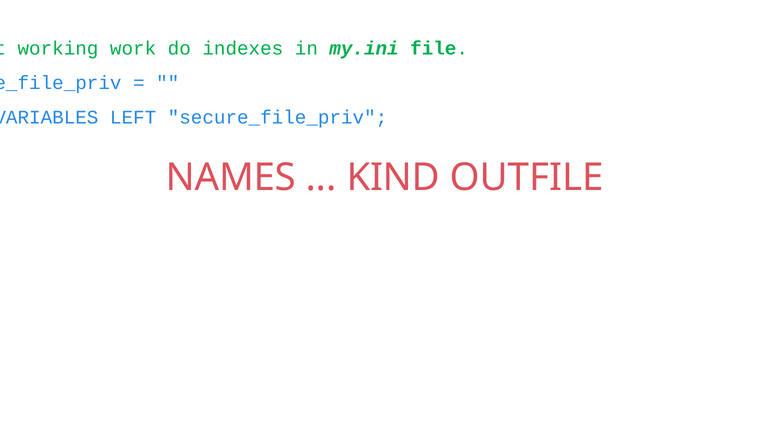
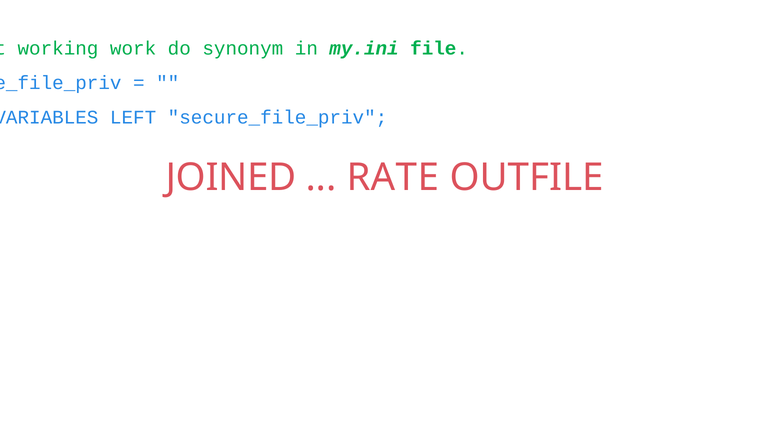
indexes: indexes -> synonym
NAMES: NAMES -> JOINED
KIND: KIND -> RATE
